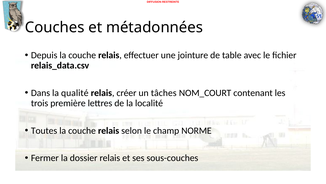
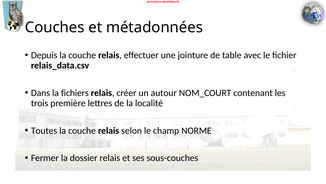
qualité: qualité -> fichiers
tâches: tâches -> autour
